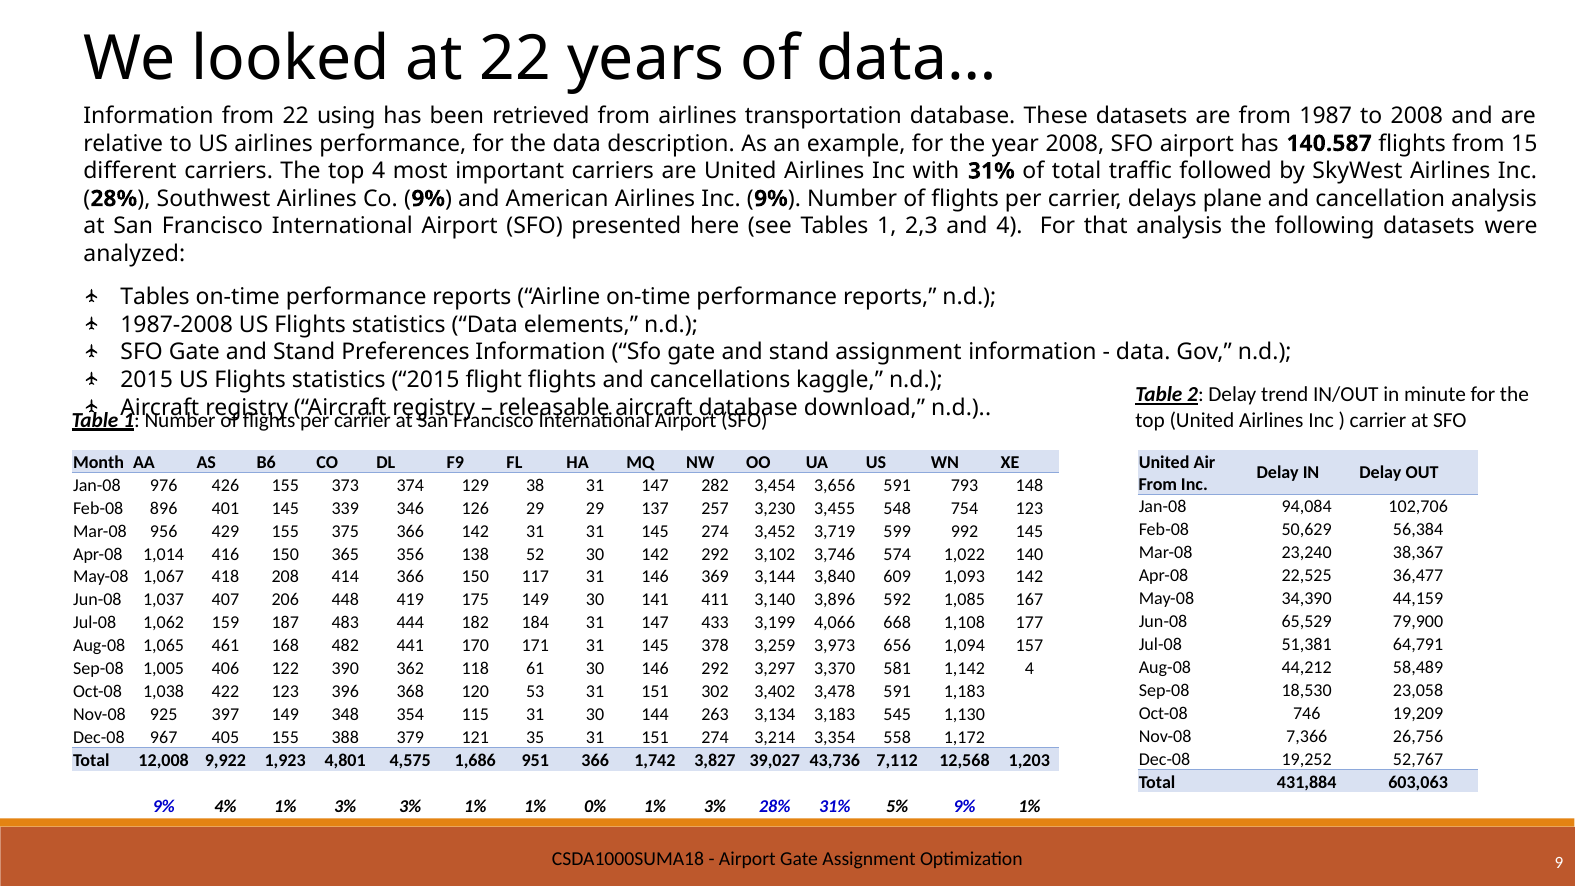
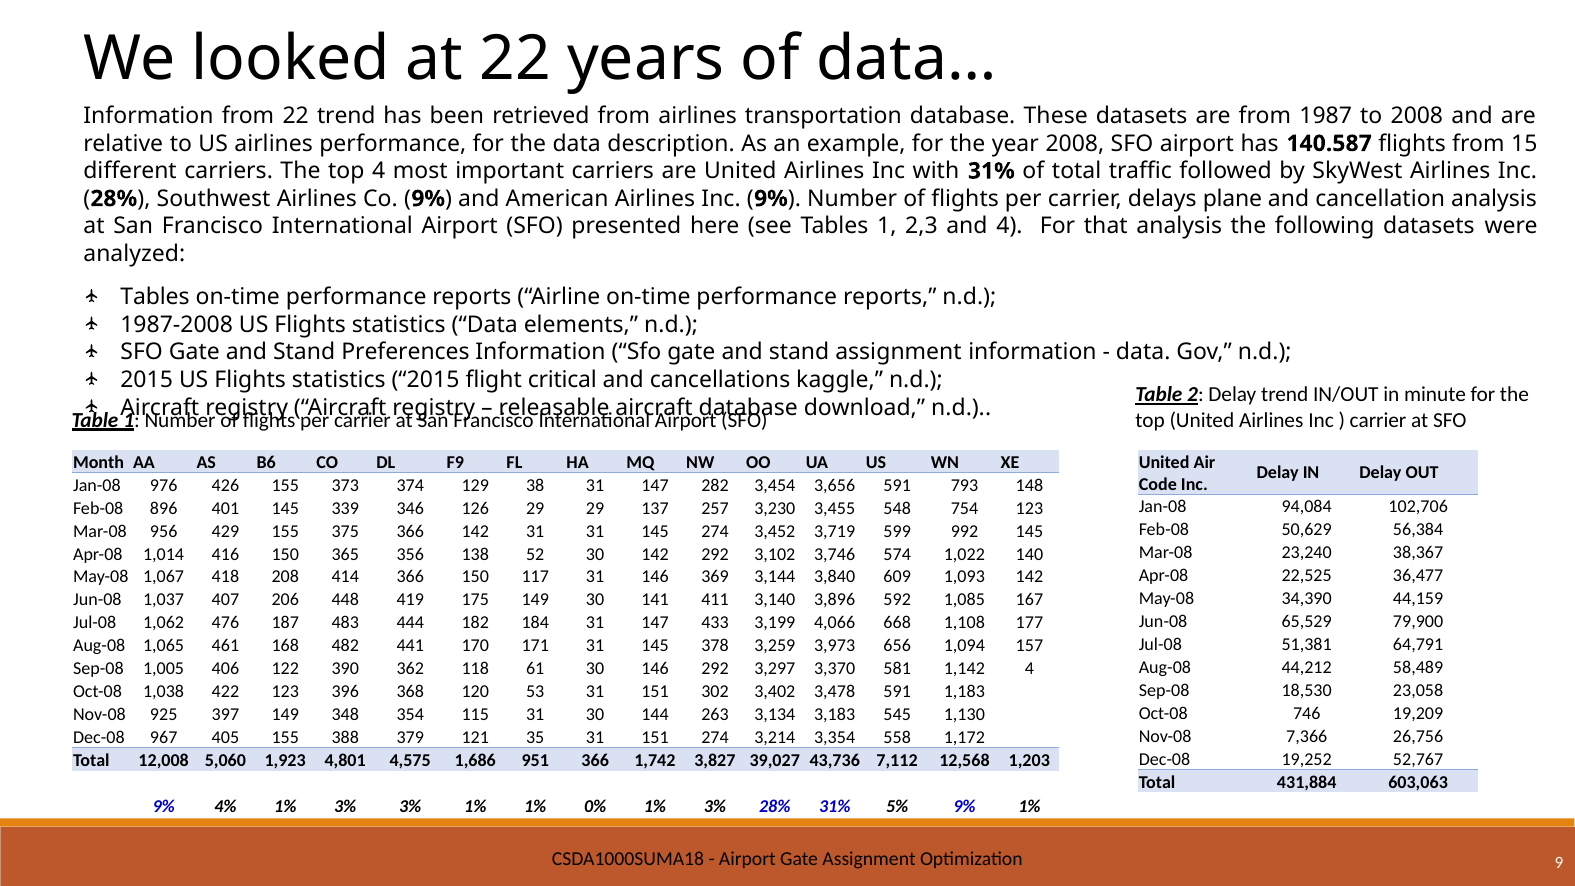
22 using: using -> trend
flight flights: flights -> critical
From at (1158, 485): From -> Code
159: 159 -> 476
9,922: 9,922 -> 5,060
